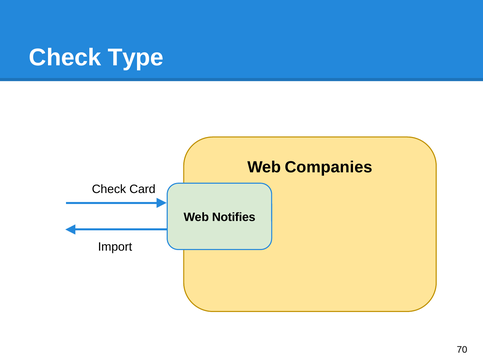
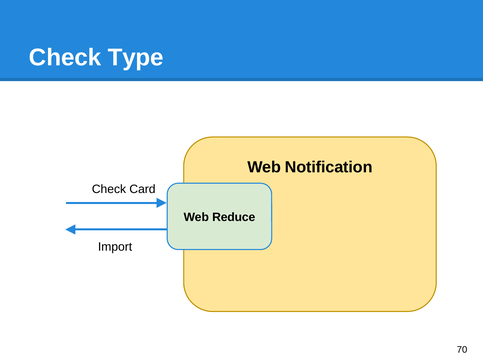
Companies: Companies -> Notification
Notifies: Notifies -> Reduce
